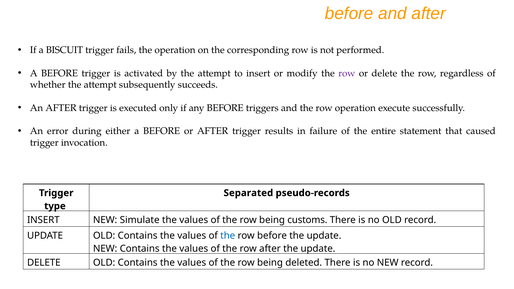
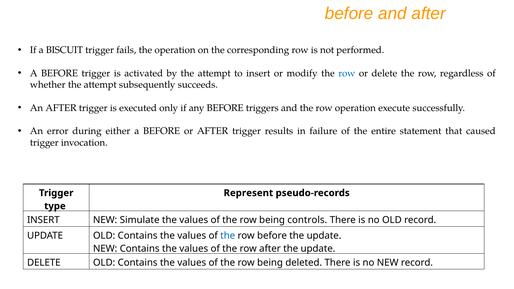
row at (347, 73) colour: purple -> blue
Separated: Separated -> Represent
customs: customs -> controls
